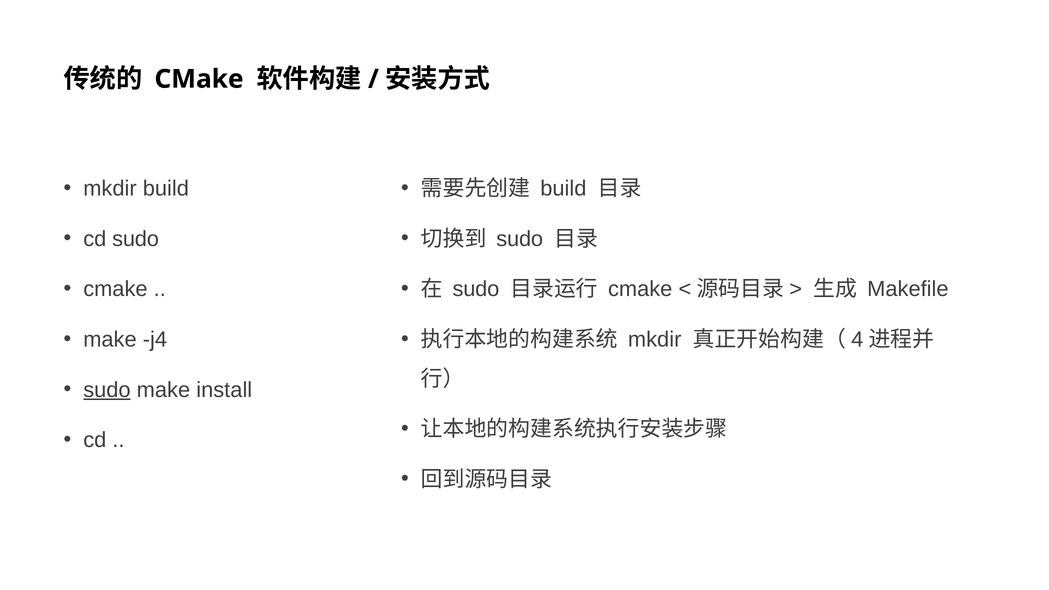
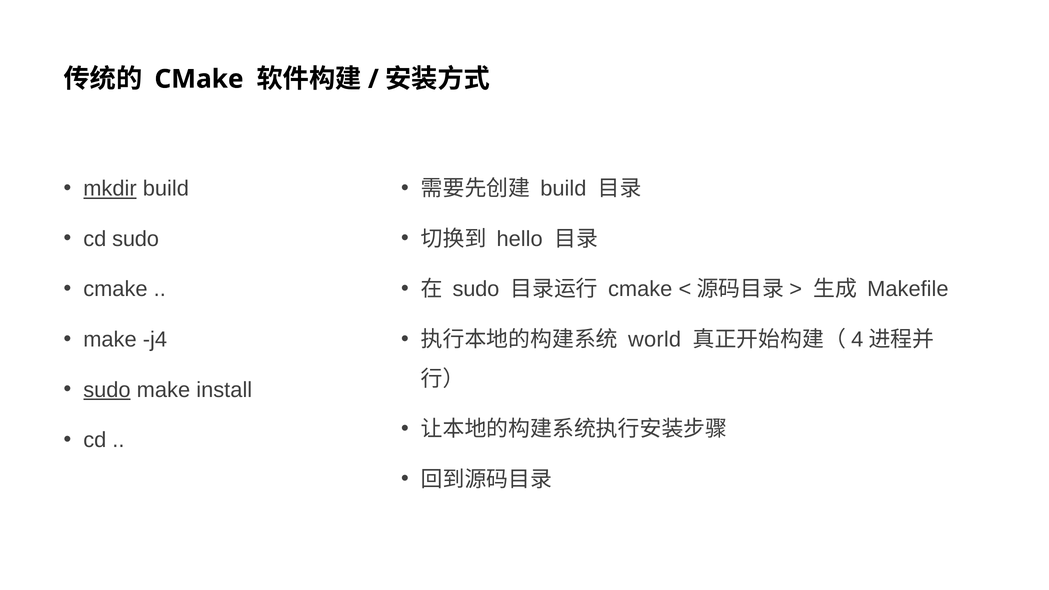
mkdir at (110, 189) underline: none -> present
sudo at (520, 239): sudo -> hello
mkdir at (655, 340): mkdir -> world
